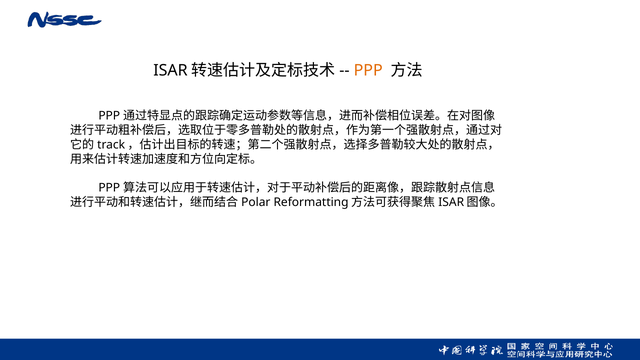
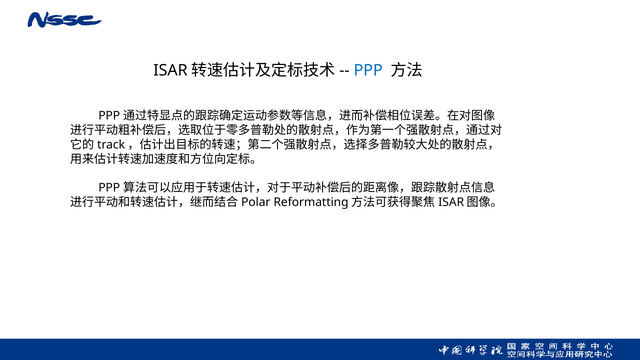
PPP colour: orange -> blue
